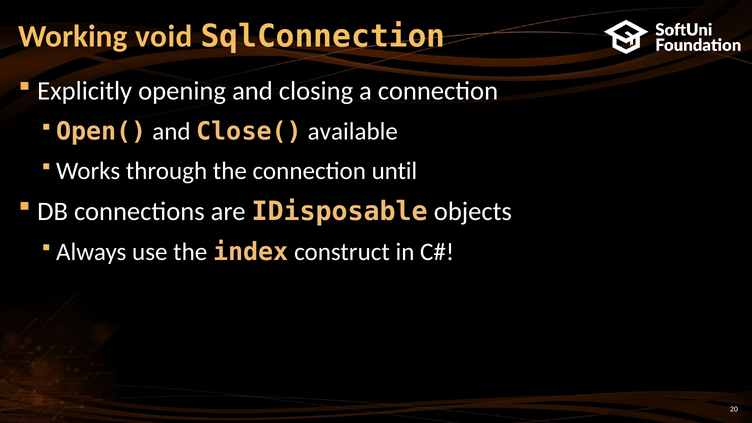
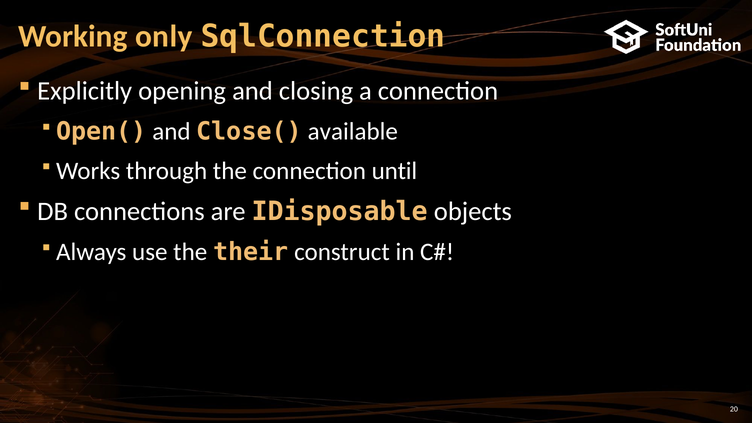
void: void -> only
index: index -> their
